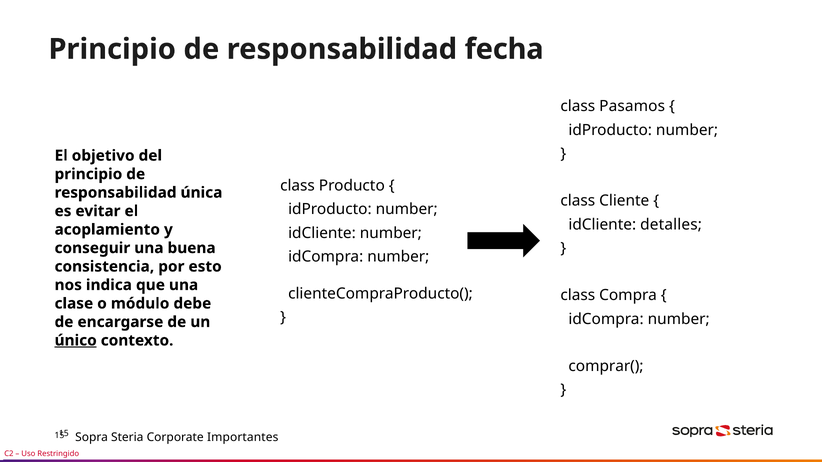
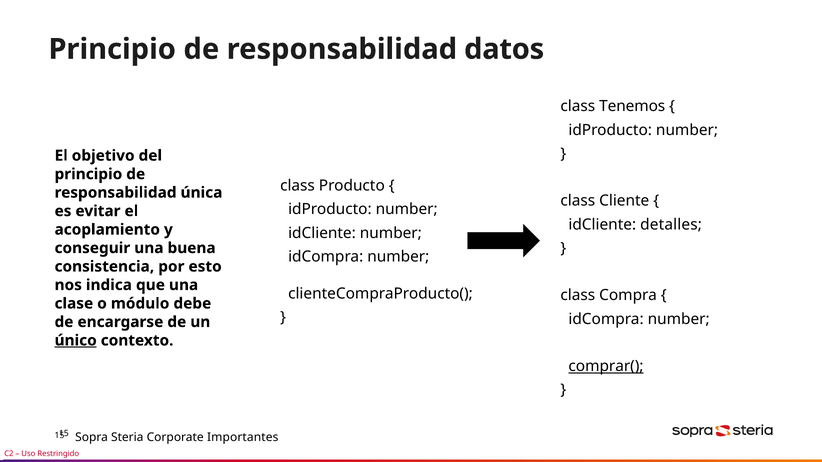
fecha: fecha -> datos
Pasamos: Pasamos -> Tenemos
comprar( underline: none -> present
